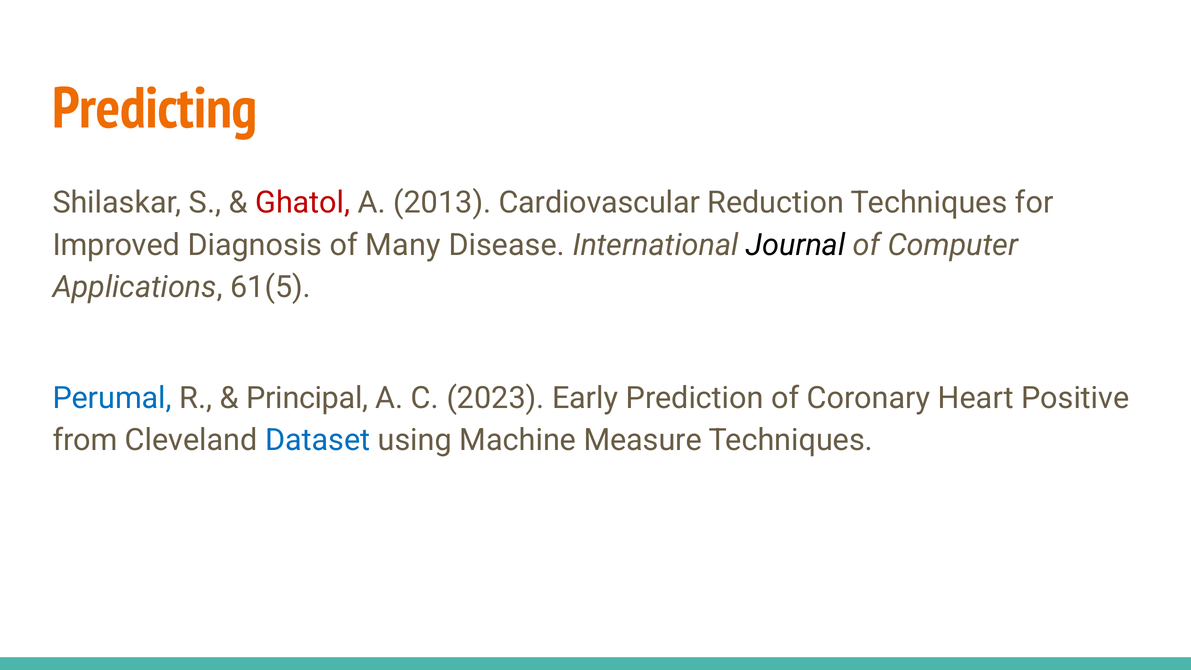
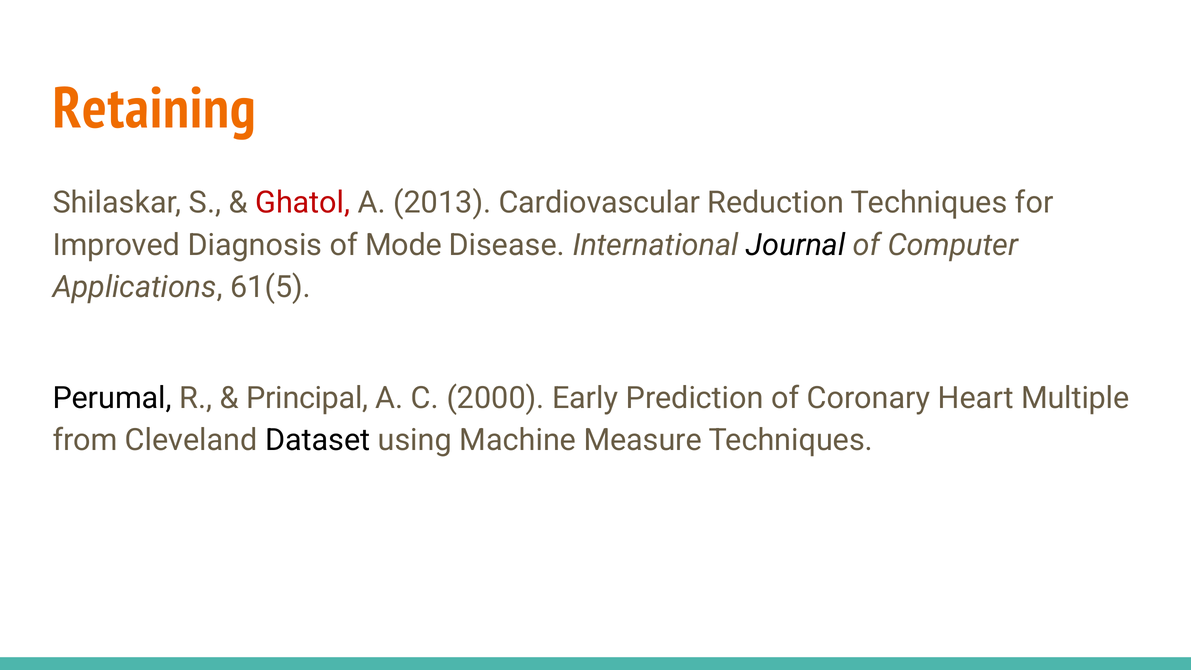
Predicting: Predicting -> Retaining
Many: Many -> Mode
Perumal colour: blue -> black
2023: 2023 -> 2000
Positive: Positive -> Multiple
Dataset colour: blue -> black
